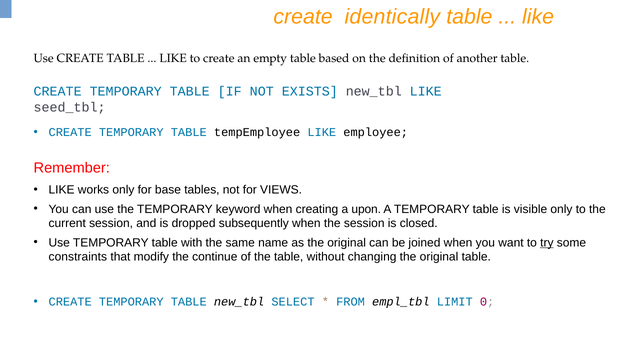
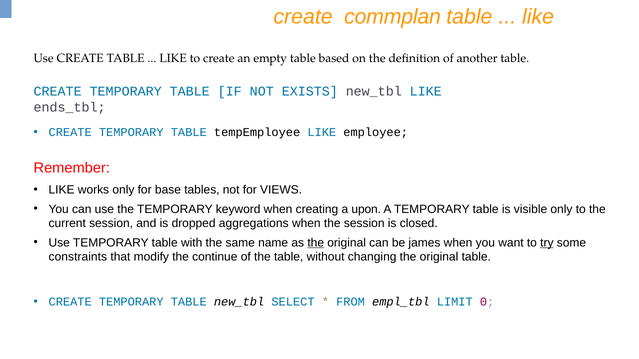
identically: identically -> commplan
seed_tbl: seed_tbl -> ends_tbl
subsequently: subsequently -> aggregations
the at (316, 243) underline: none -> present
joined: joined -> james
